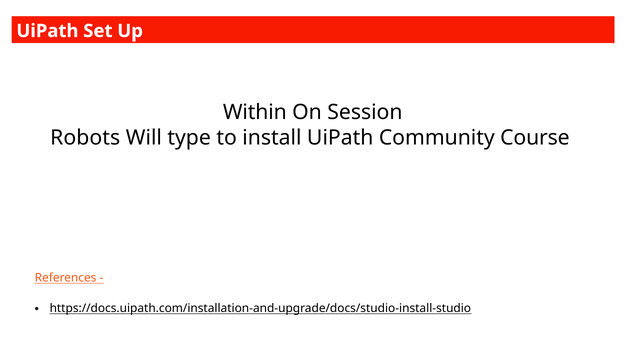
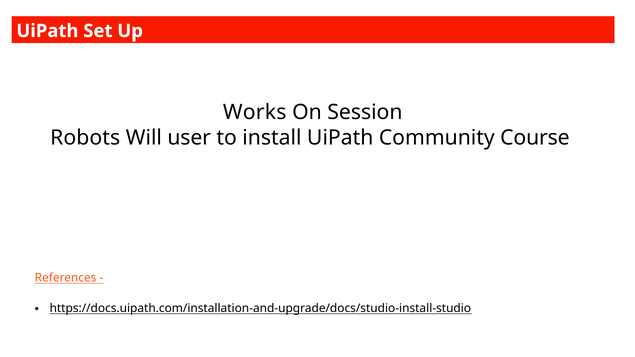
Within: Within -> Works
type: type -> user
